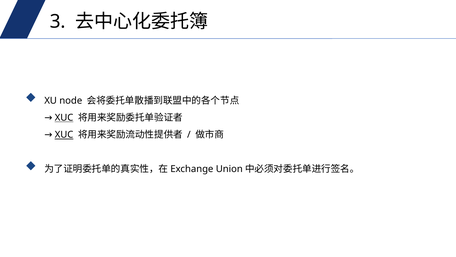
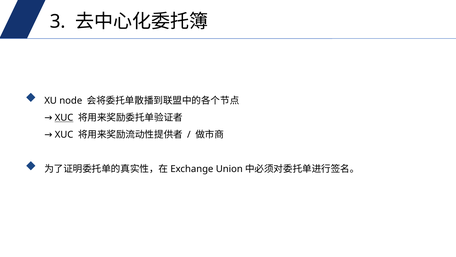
XUC at (64, 135) underline: present -> none
